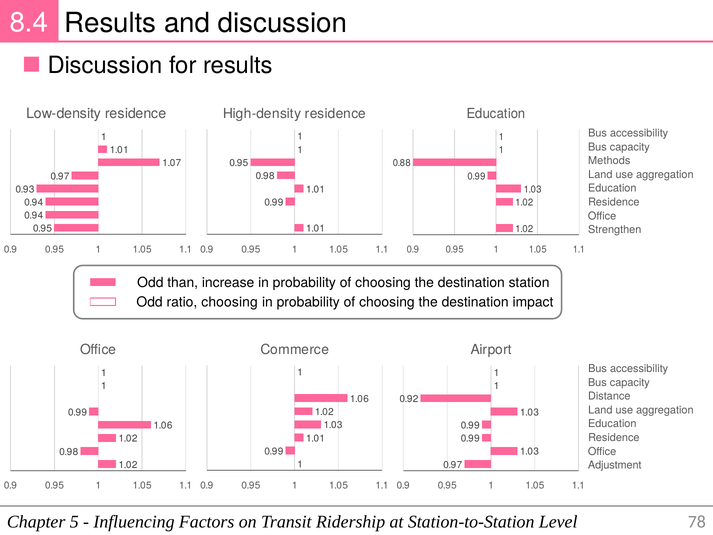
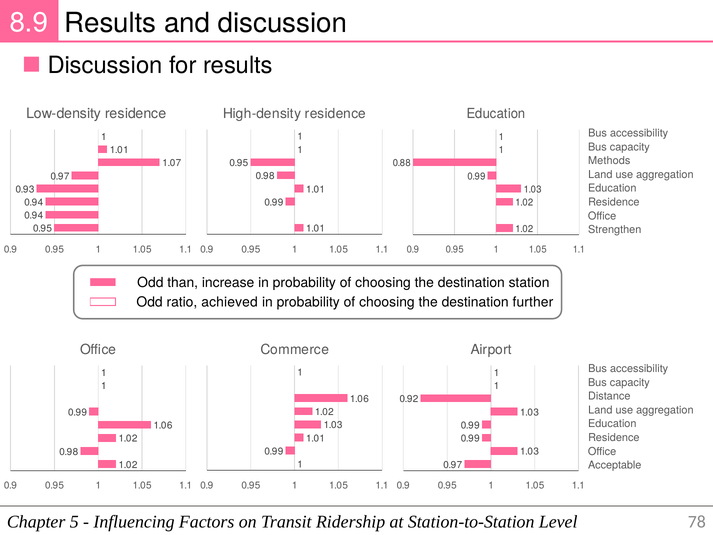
8.4: 8.4 -> 8.9
ratio choosing: choosing -> achieved
impact: impact -> further
Adjustment: Adjustment -> Acceptable
